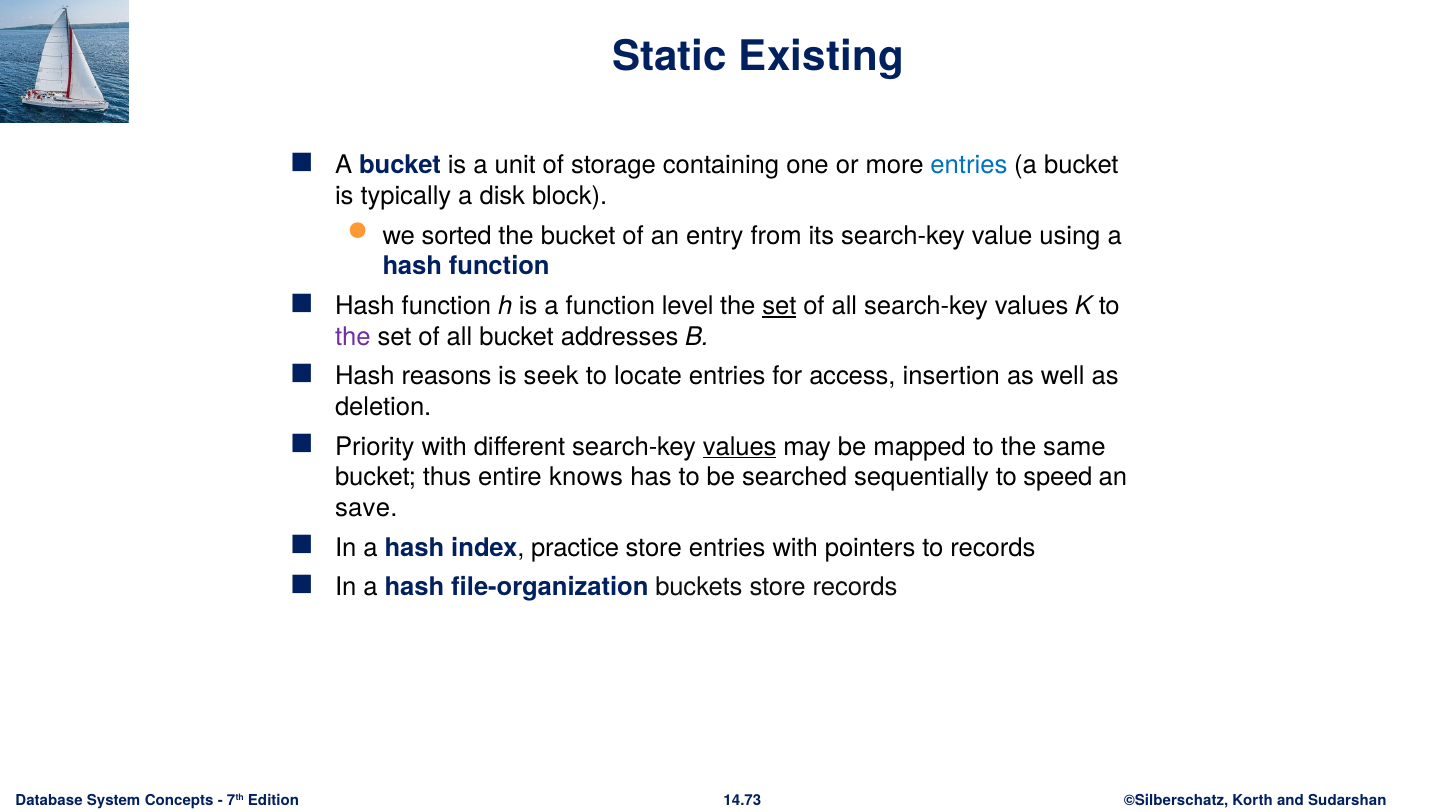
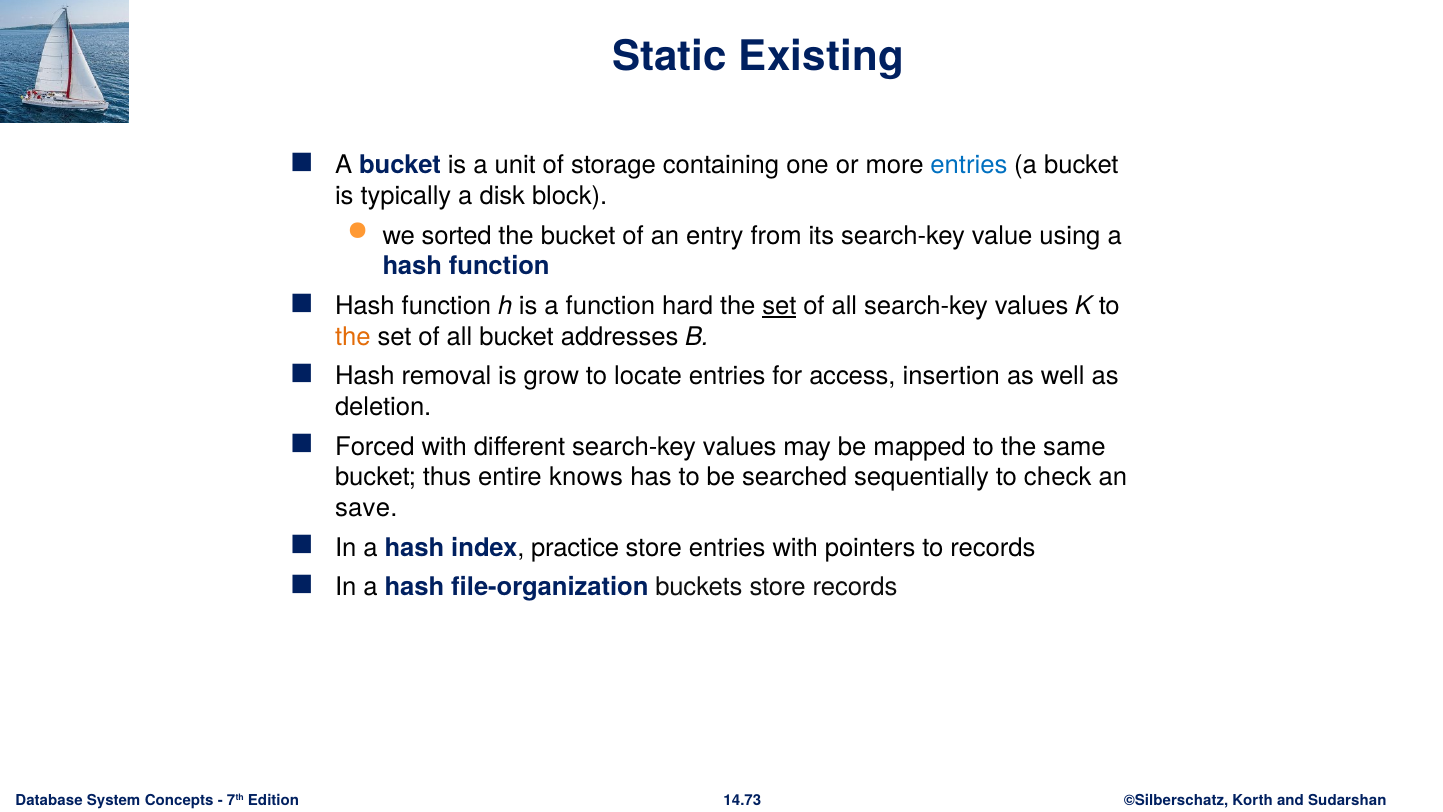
level: level -> hard
the at (353, 337) colour: purple -> orange
reasons: reasons -> removal
seek: seek -> grow
Priority: Priority -> Forced
values at (740, 446) underline: present -> none
speed: speed -> check
